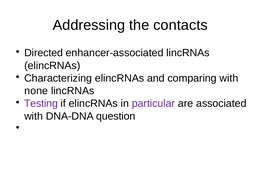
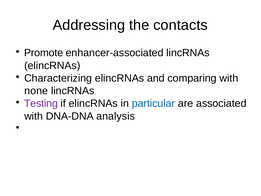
Directed: Directed -> Promote
particular colour: purple -> blue
question: question -> analysis
